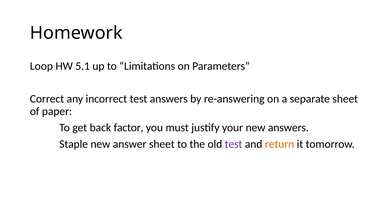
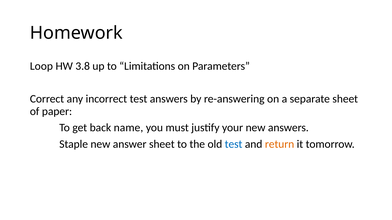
5.1: 5.1 -> 3.8
factor: factor -> name
test at (234, 144) colour: purple -> blue
